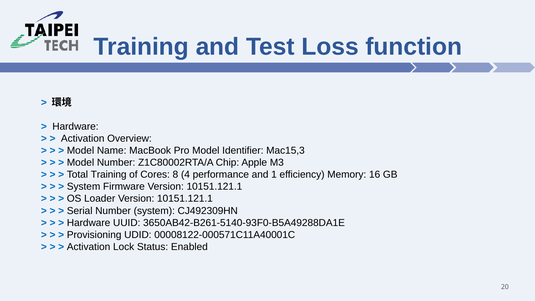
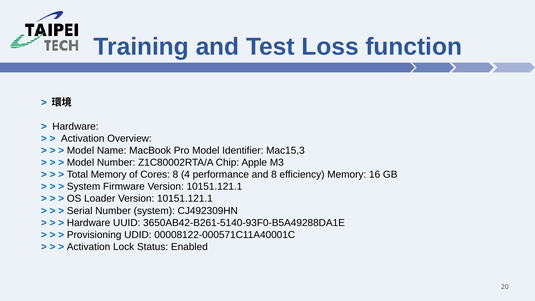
Total Training: Training -> Memory
and 1: 1 -> 8
